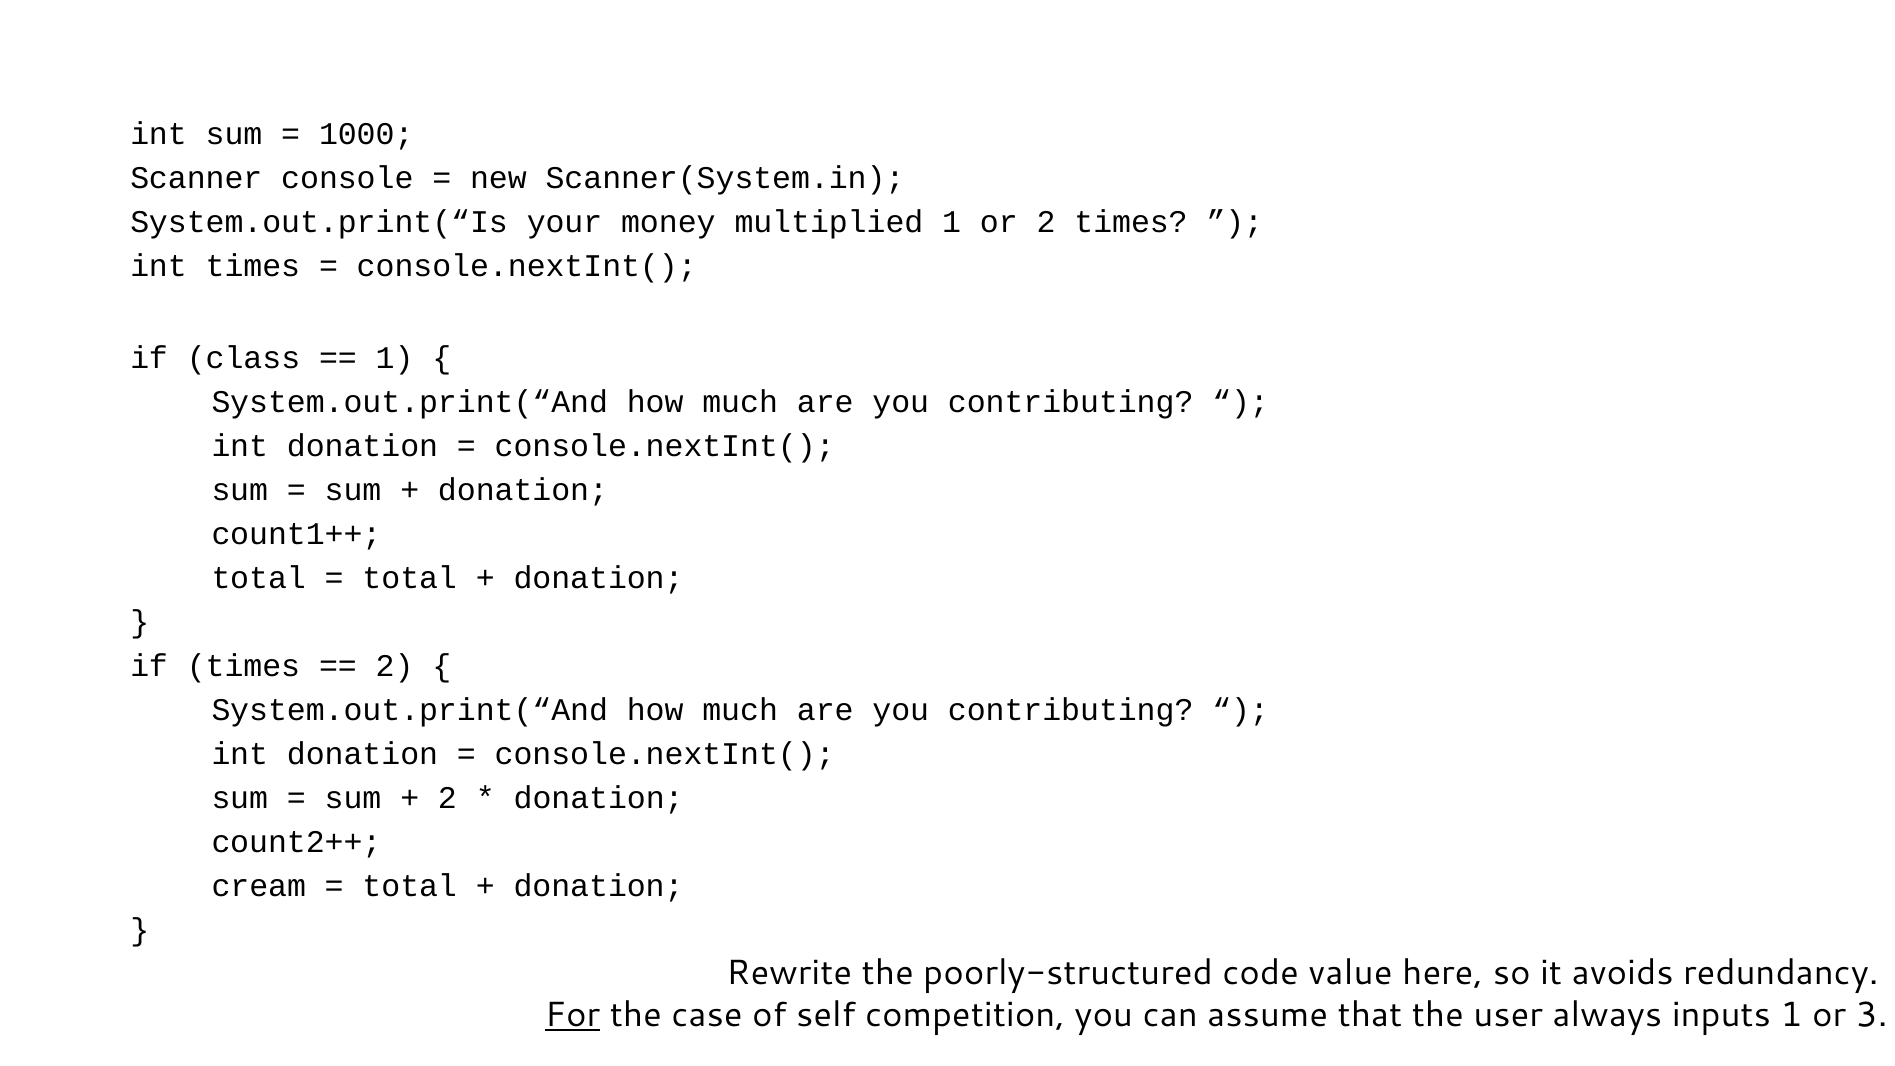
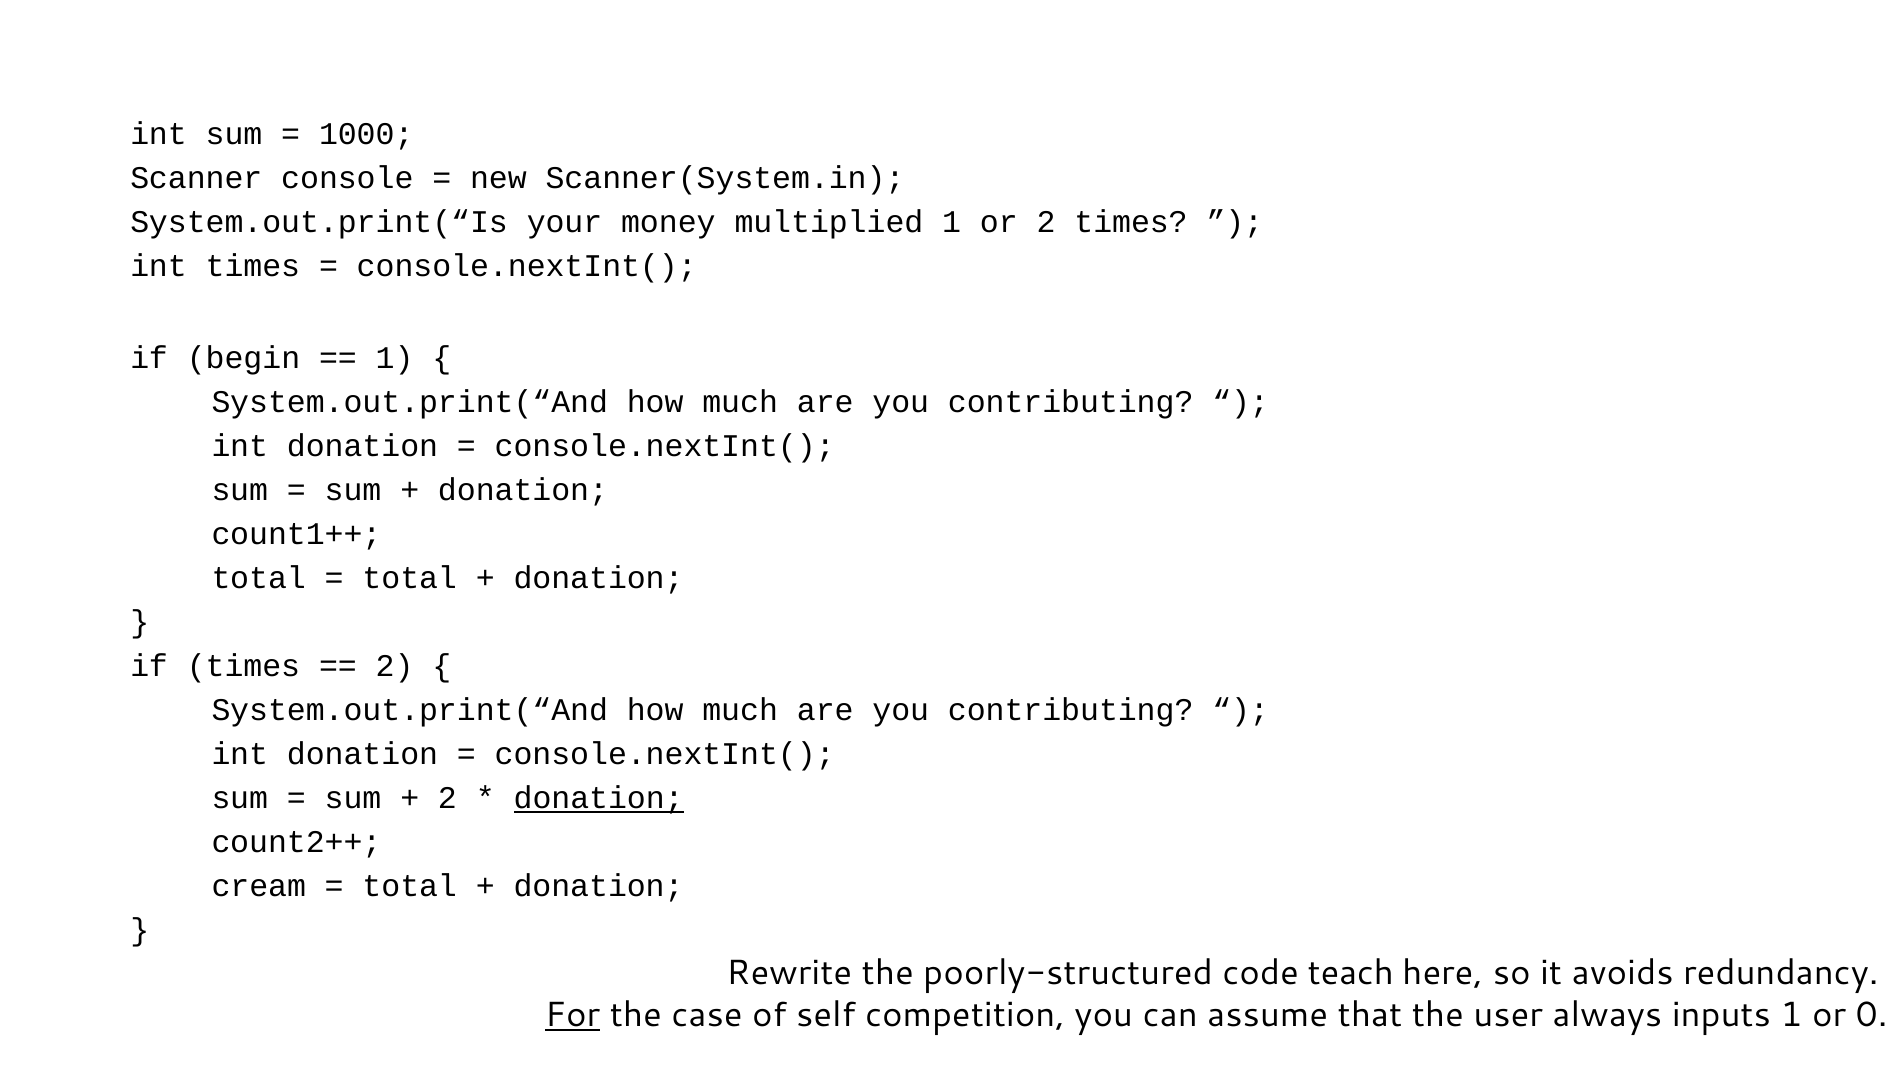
class: class -> begin
donation at (599, 798) underline: none -> present
value: value -> teach
3: 3 -> 0
